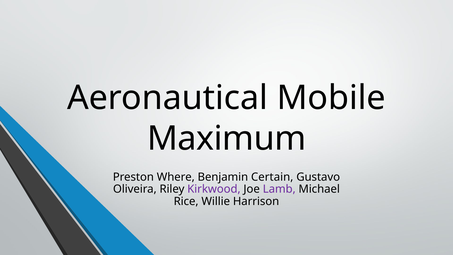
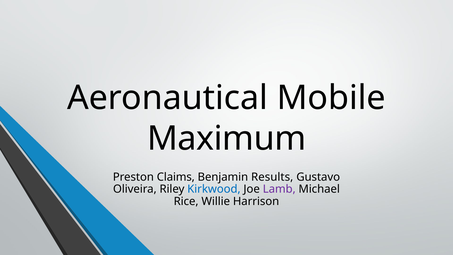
Where: Where -> Claims
Certain: Certain -> Results
Kirkwood colour: purple -> blue
